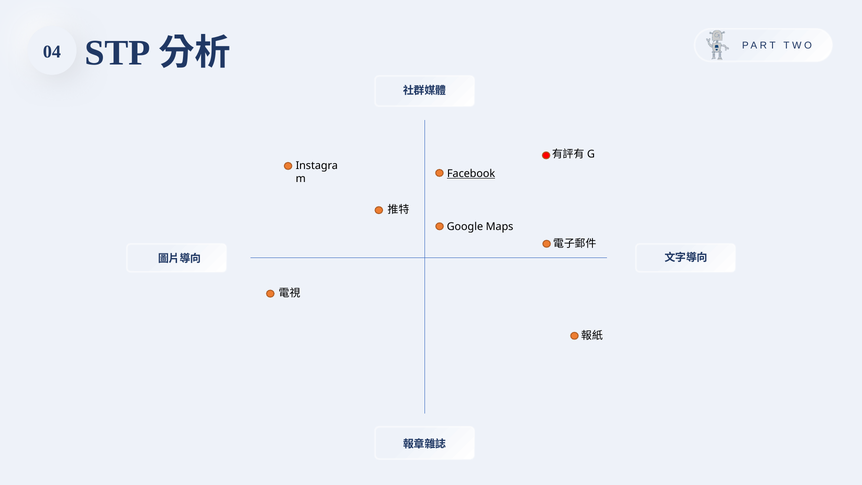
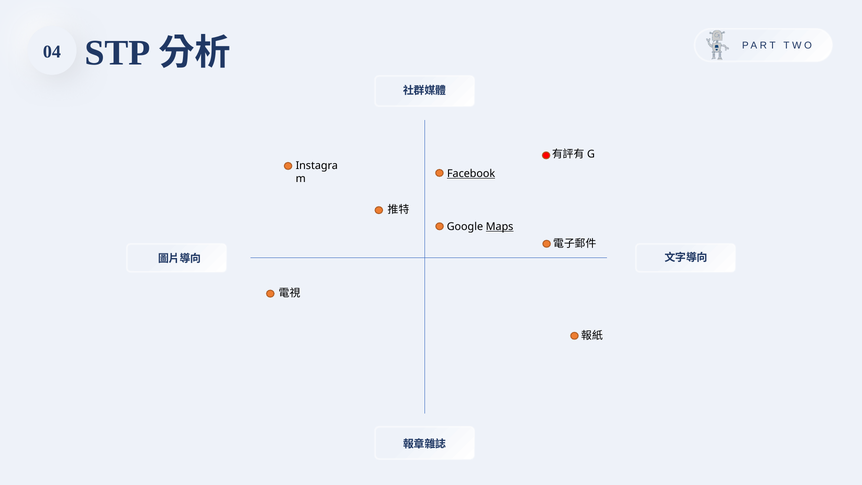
Maps underline: none -> present
